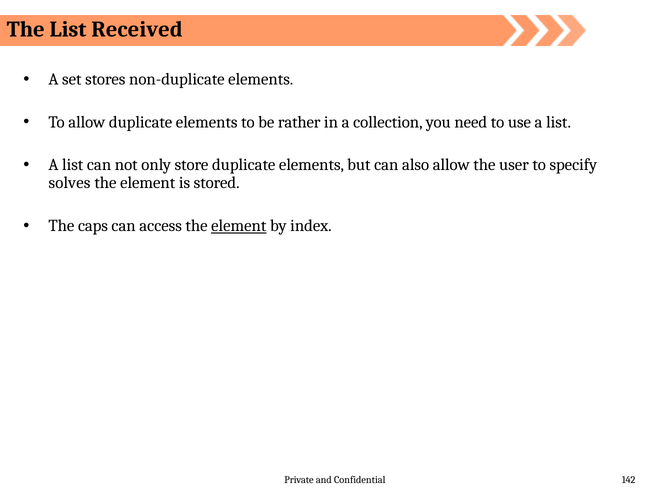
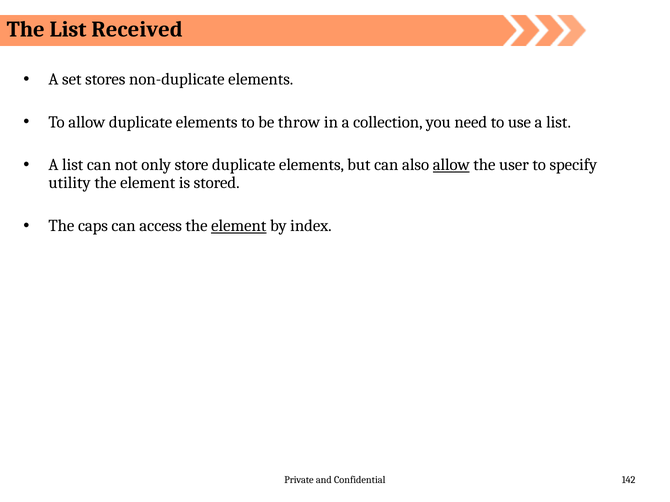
rather: rather -> throw
allow at (451, 165) underline: none -> present
solves: solves -> utility
